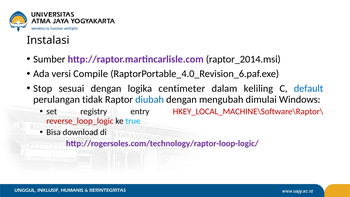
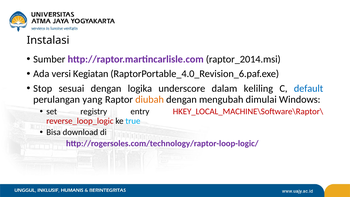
Compile: Compile -> Kegiatan
centimeter: centimeter -> underscore
tidak: tidak -> yang
diubah colour: blue -> orange
